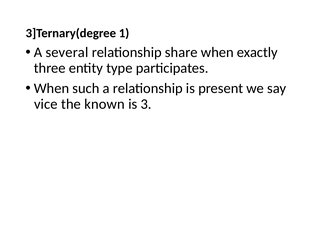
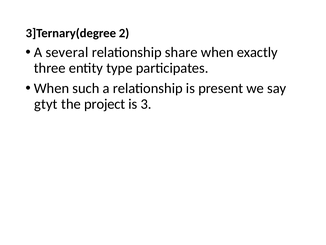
1: 1 -> 2
vice: vice -> gtyt
known: known -> project
